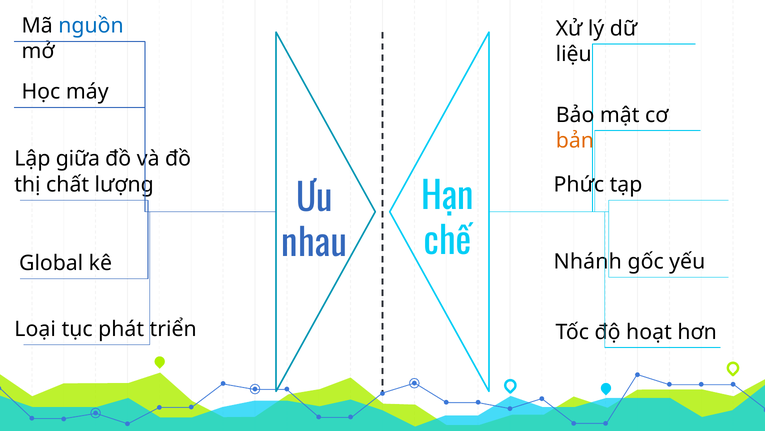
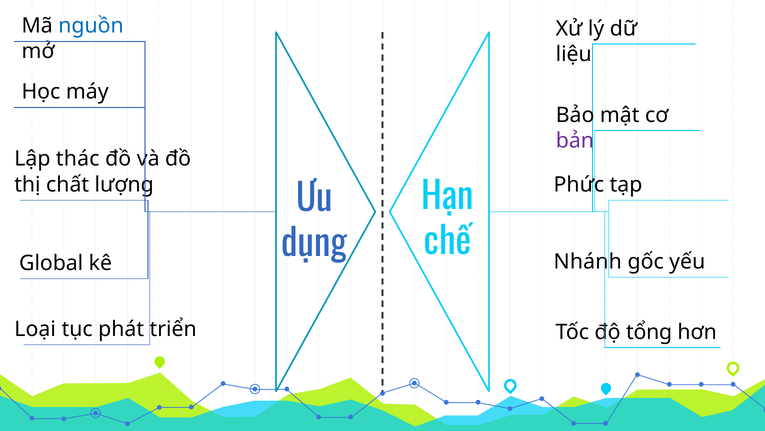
bản colour: orange -> purple
giữa: giữa -> thác
nhau: nhau -> dụng
hoạt: hoạt -> tổng
